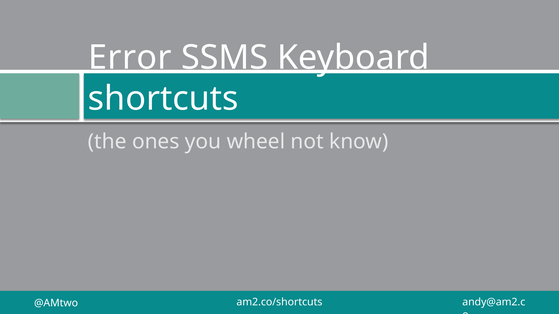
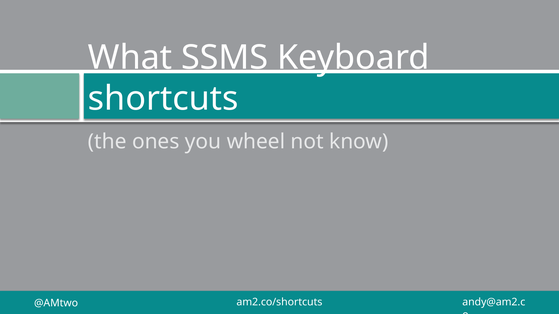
Error: Error -> What
